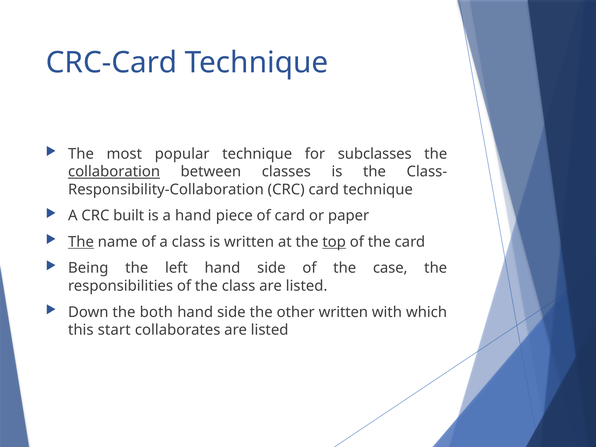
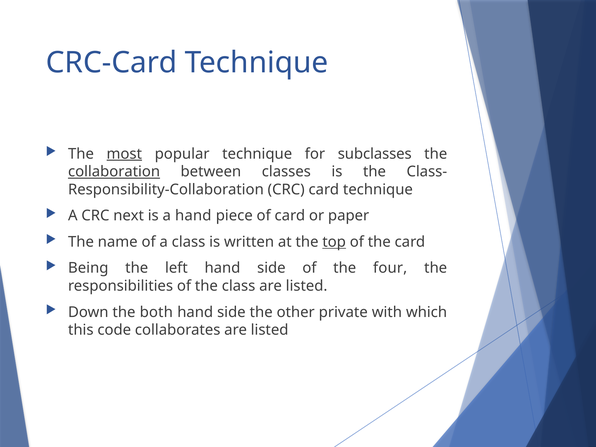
most underline: none -> present
built: built -> next
The at (81, 242) underline: present -> none
case: case -> four
other written: written -> private
start: start -> code
